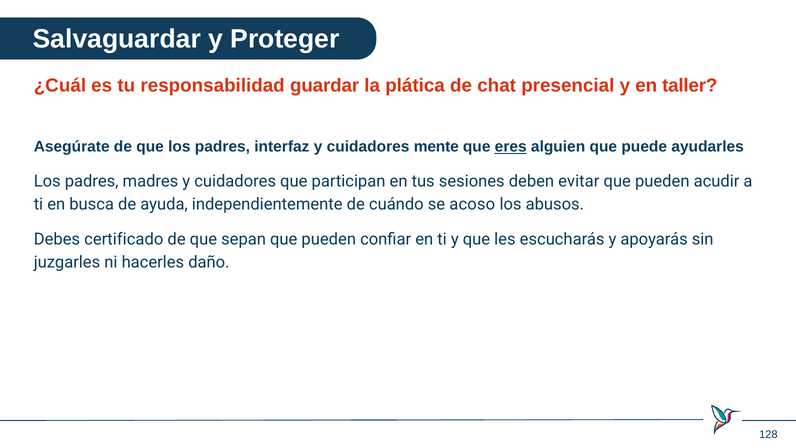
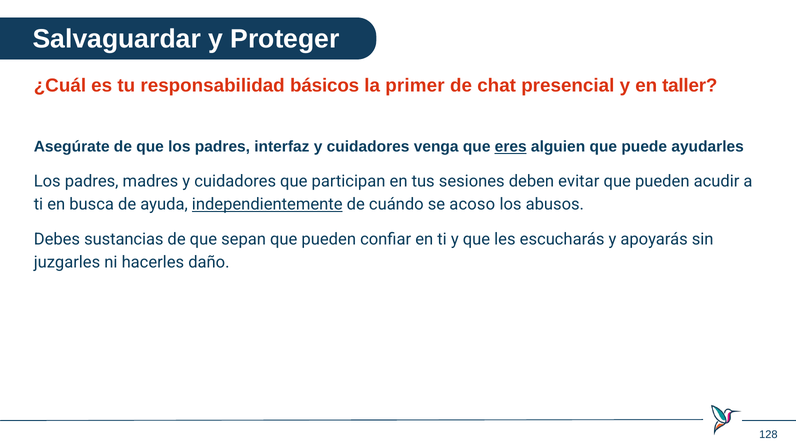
guardar: guardar -> básicos
plática: plática -> primer
mente: mente -> venga
independientemente underline: none -> present
certificado: certificado -> sustancias
